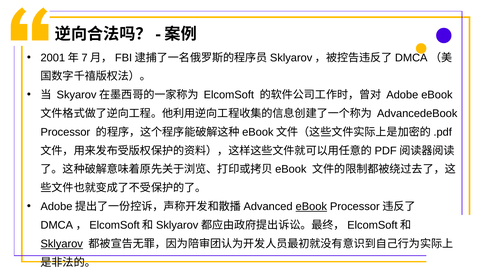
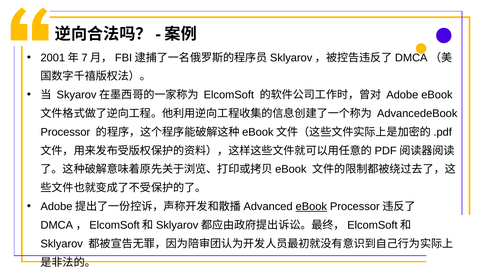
Sklyarov underline: present -> none
